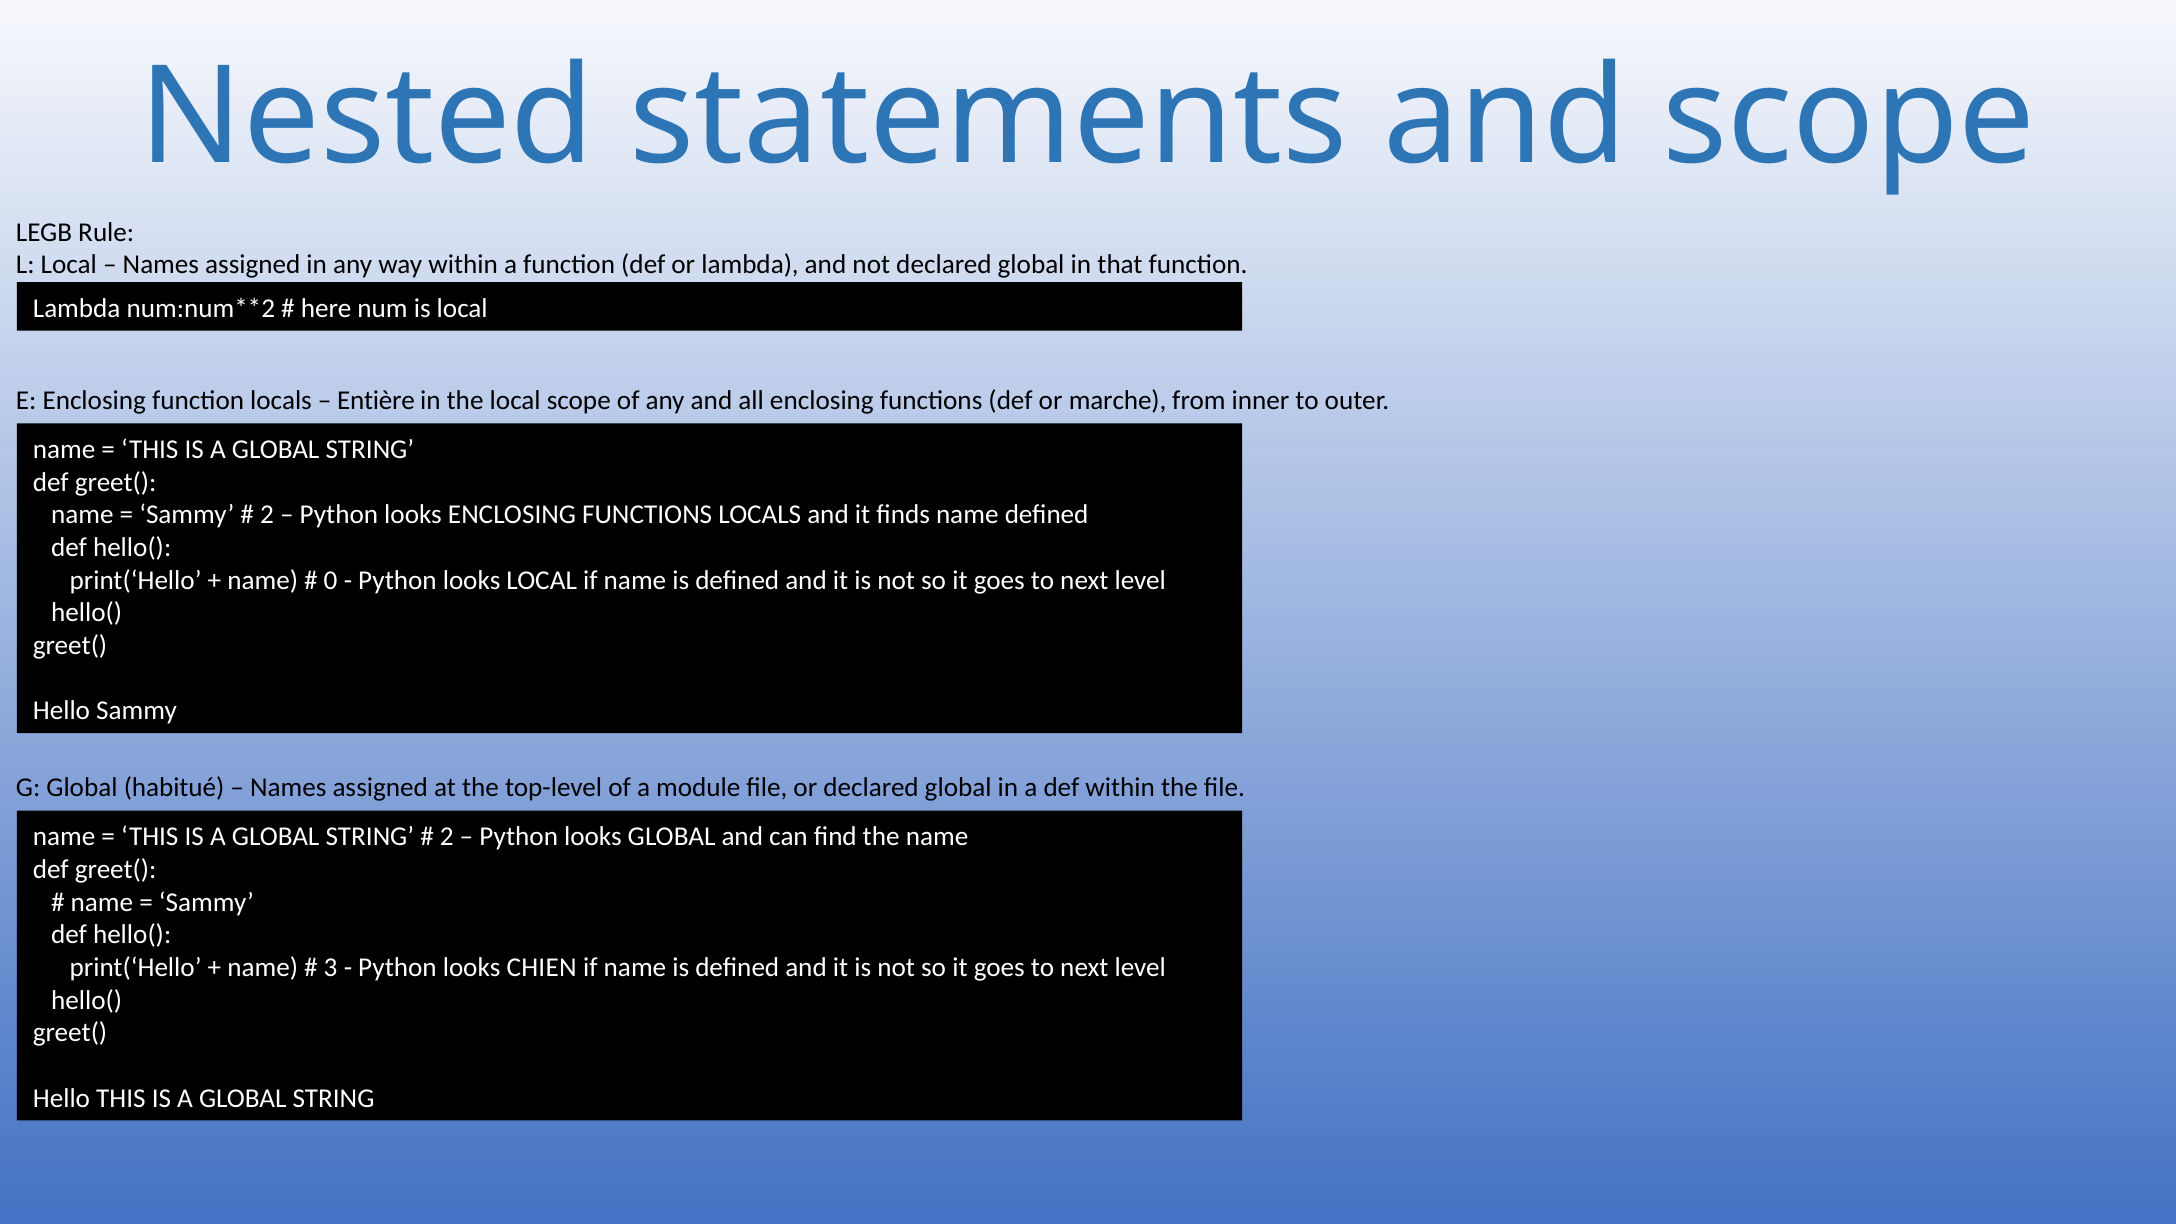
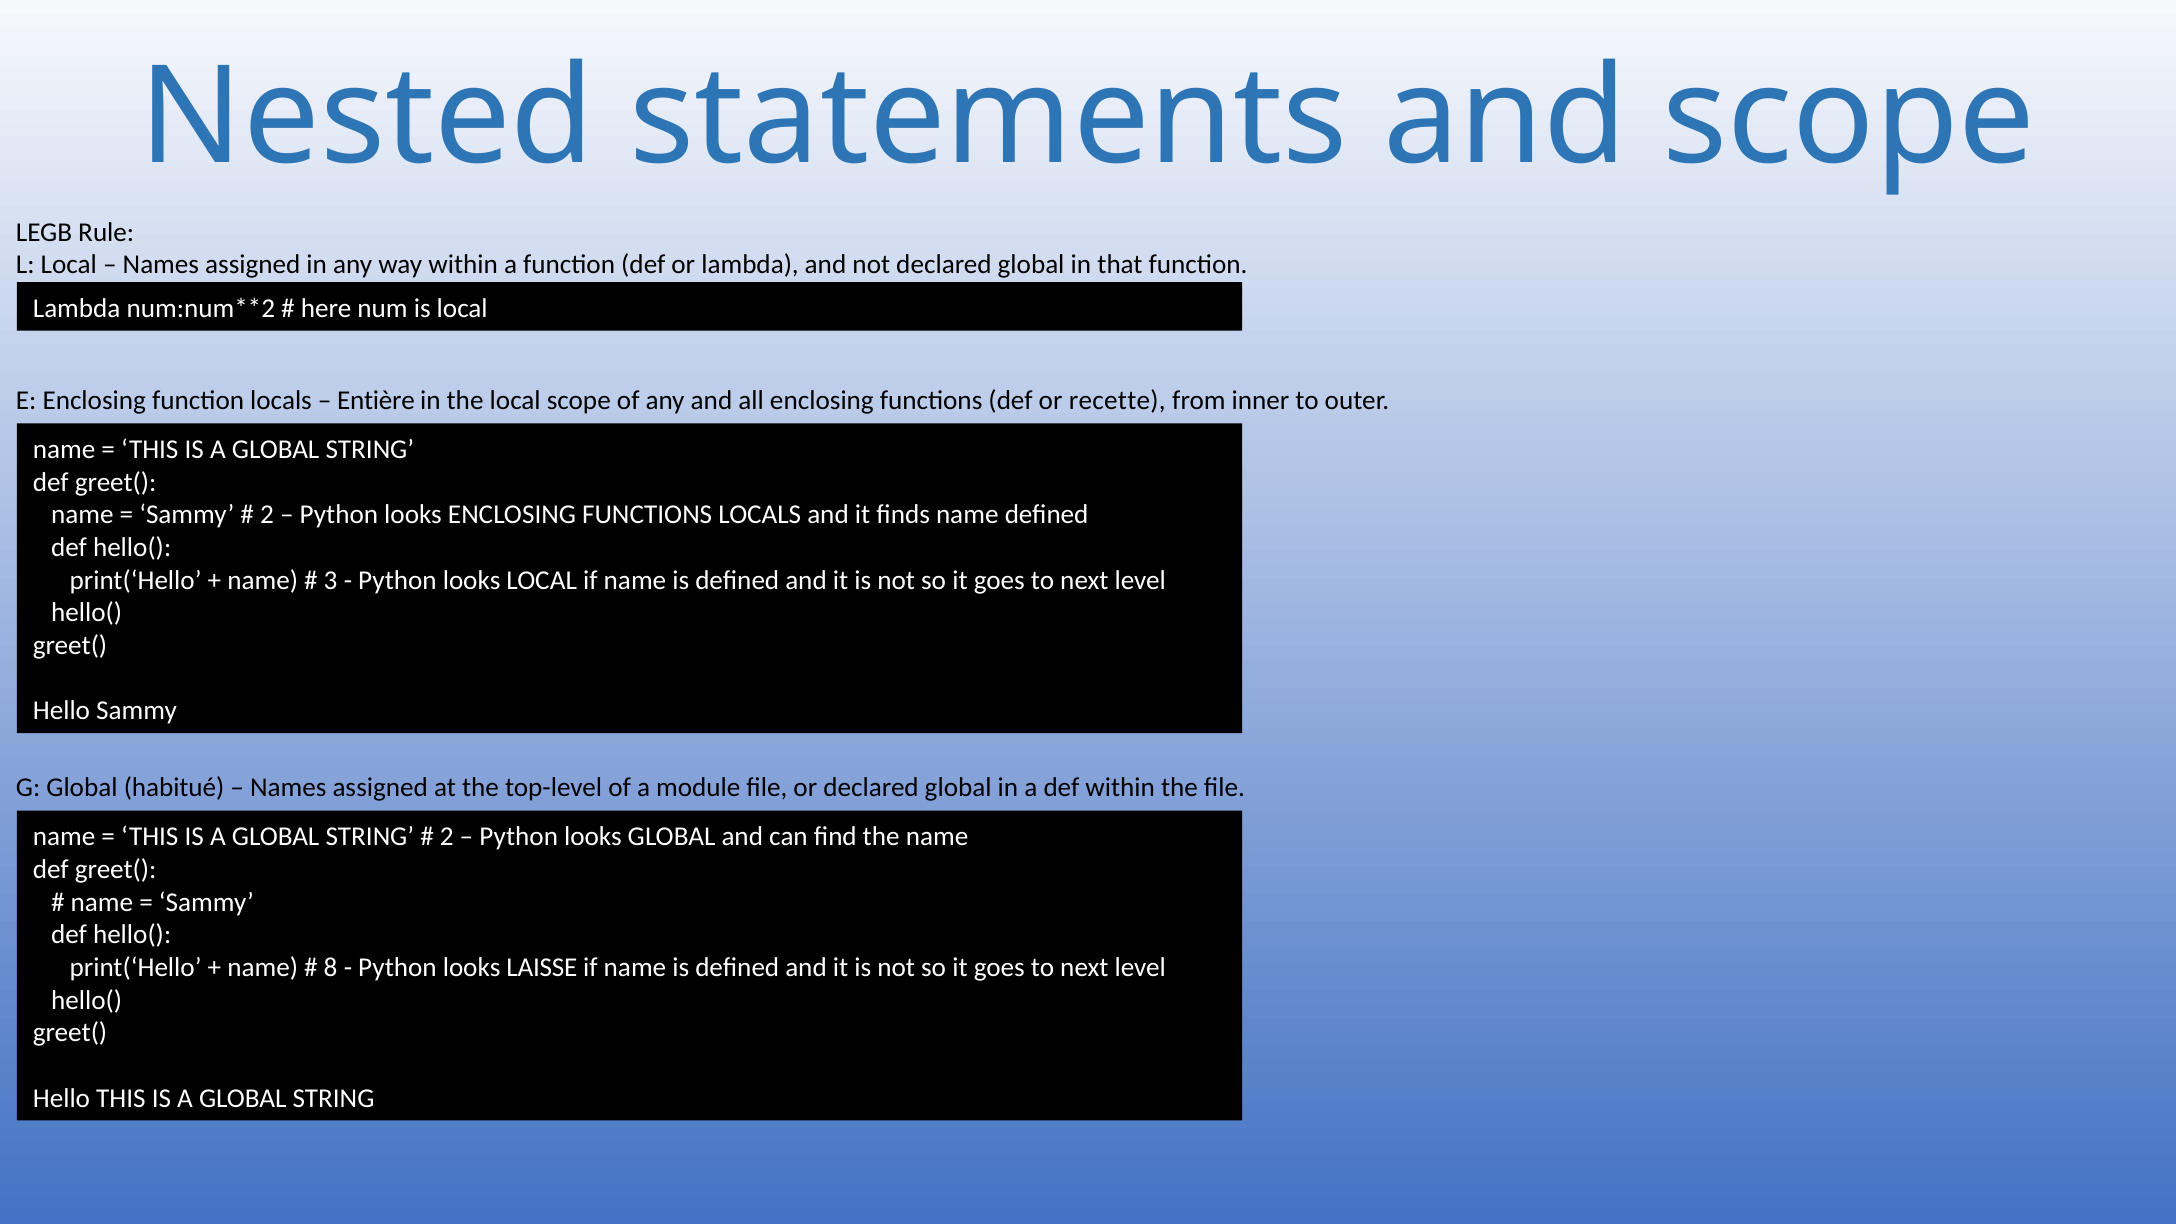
marche: marche -> recette
0: 0 -> 3
3: 3 -> 8
CHIEN: CHIEN -> LAISSE
